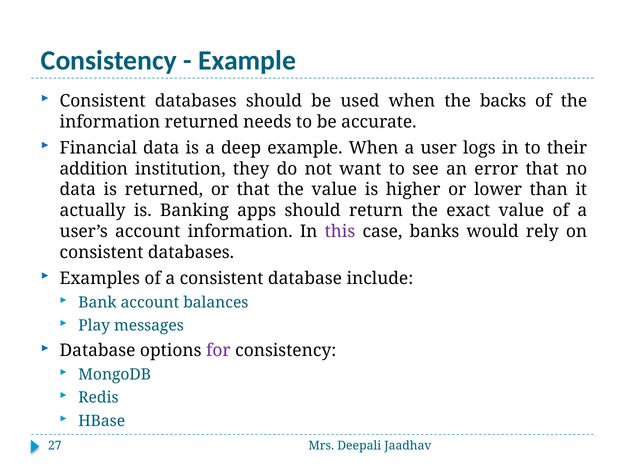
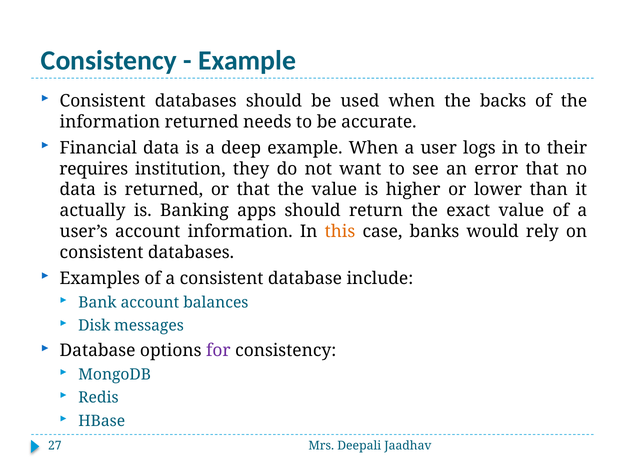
addition: addition -> requires
this colour: purple -> orange
Play: Play -> Disk
